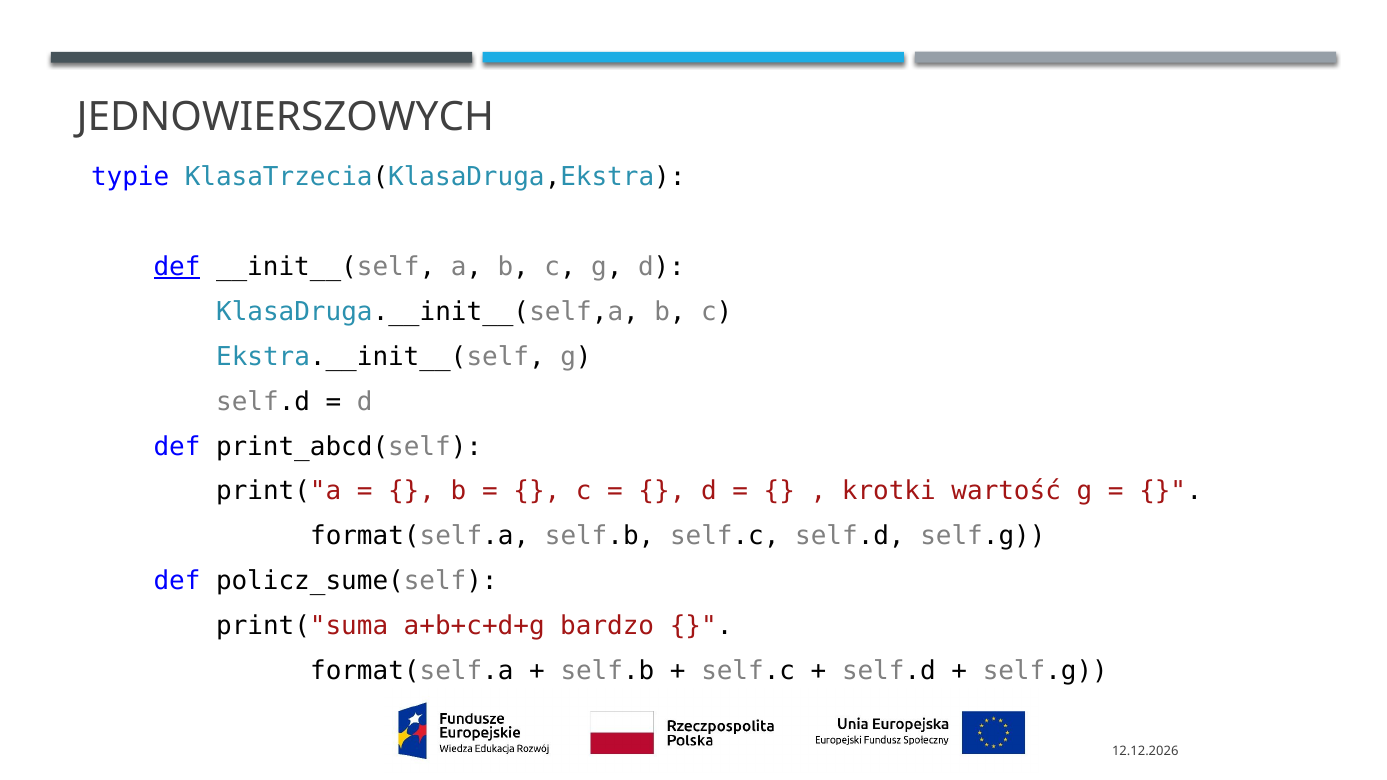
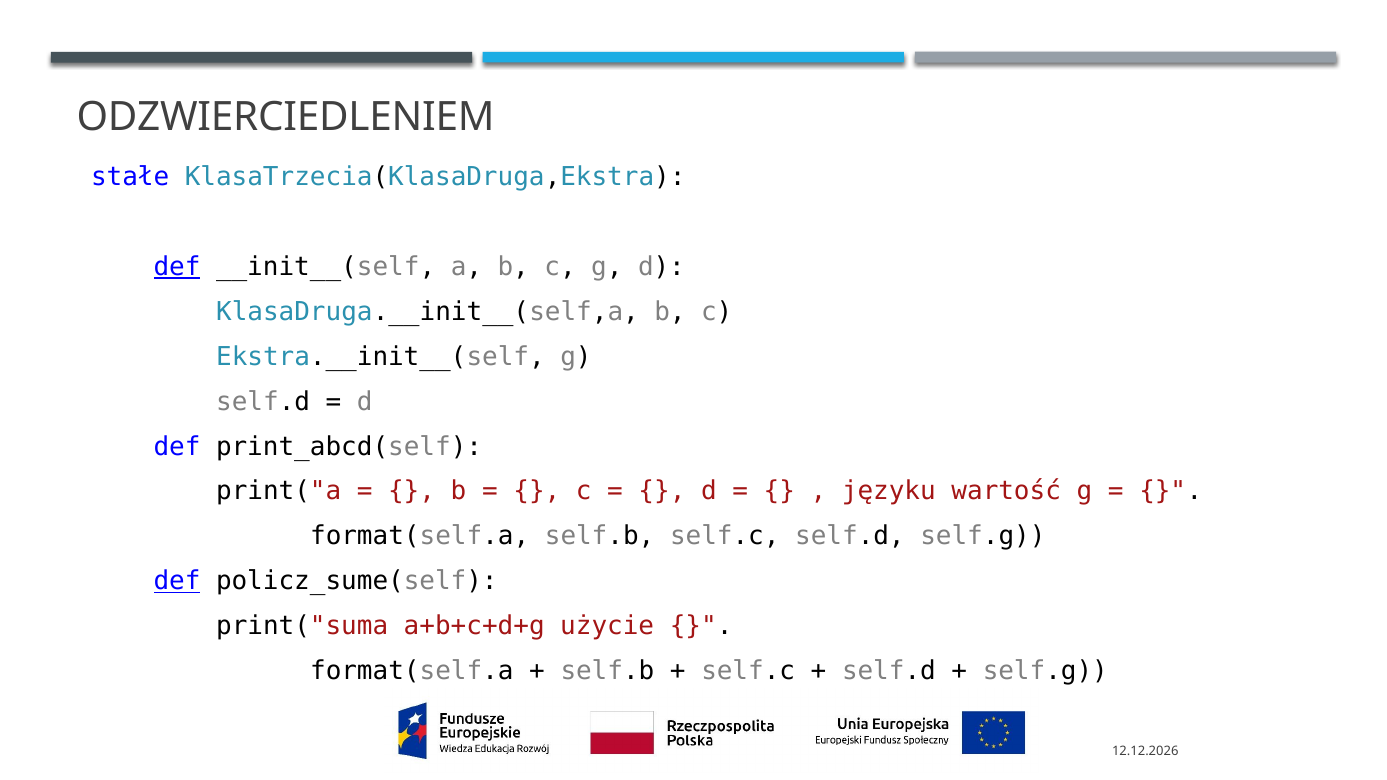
JEDNOWIERSZOWYCH: JEDNOWIERSZOWYCH -> ODZWIERCIEDLENIEM
typie: typie -> stałe
krotki: krotki -> języku
def at (177, 581) underline: none -> present
bardzo: bardzo -> użycie
